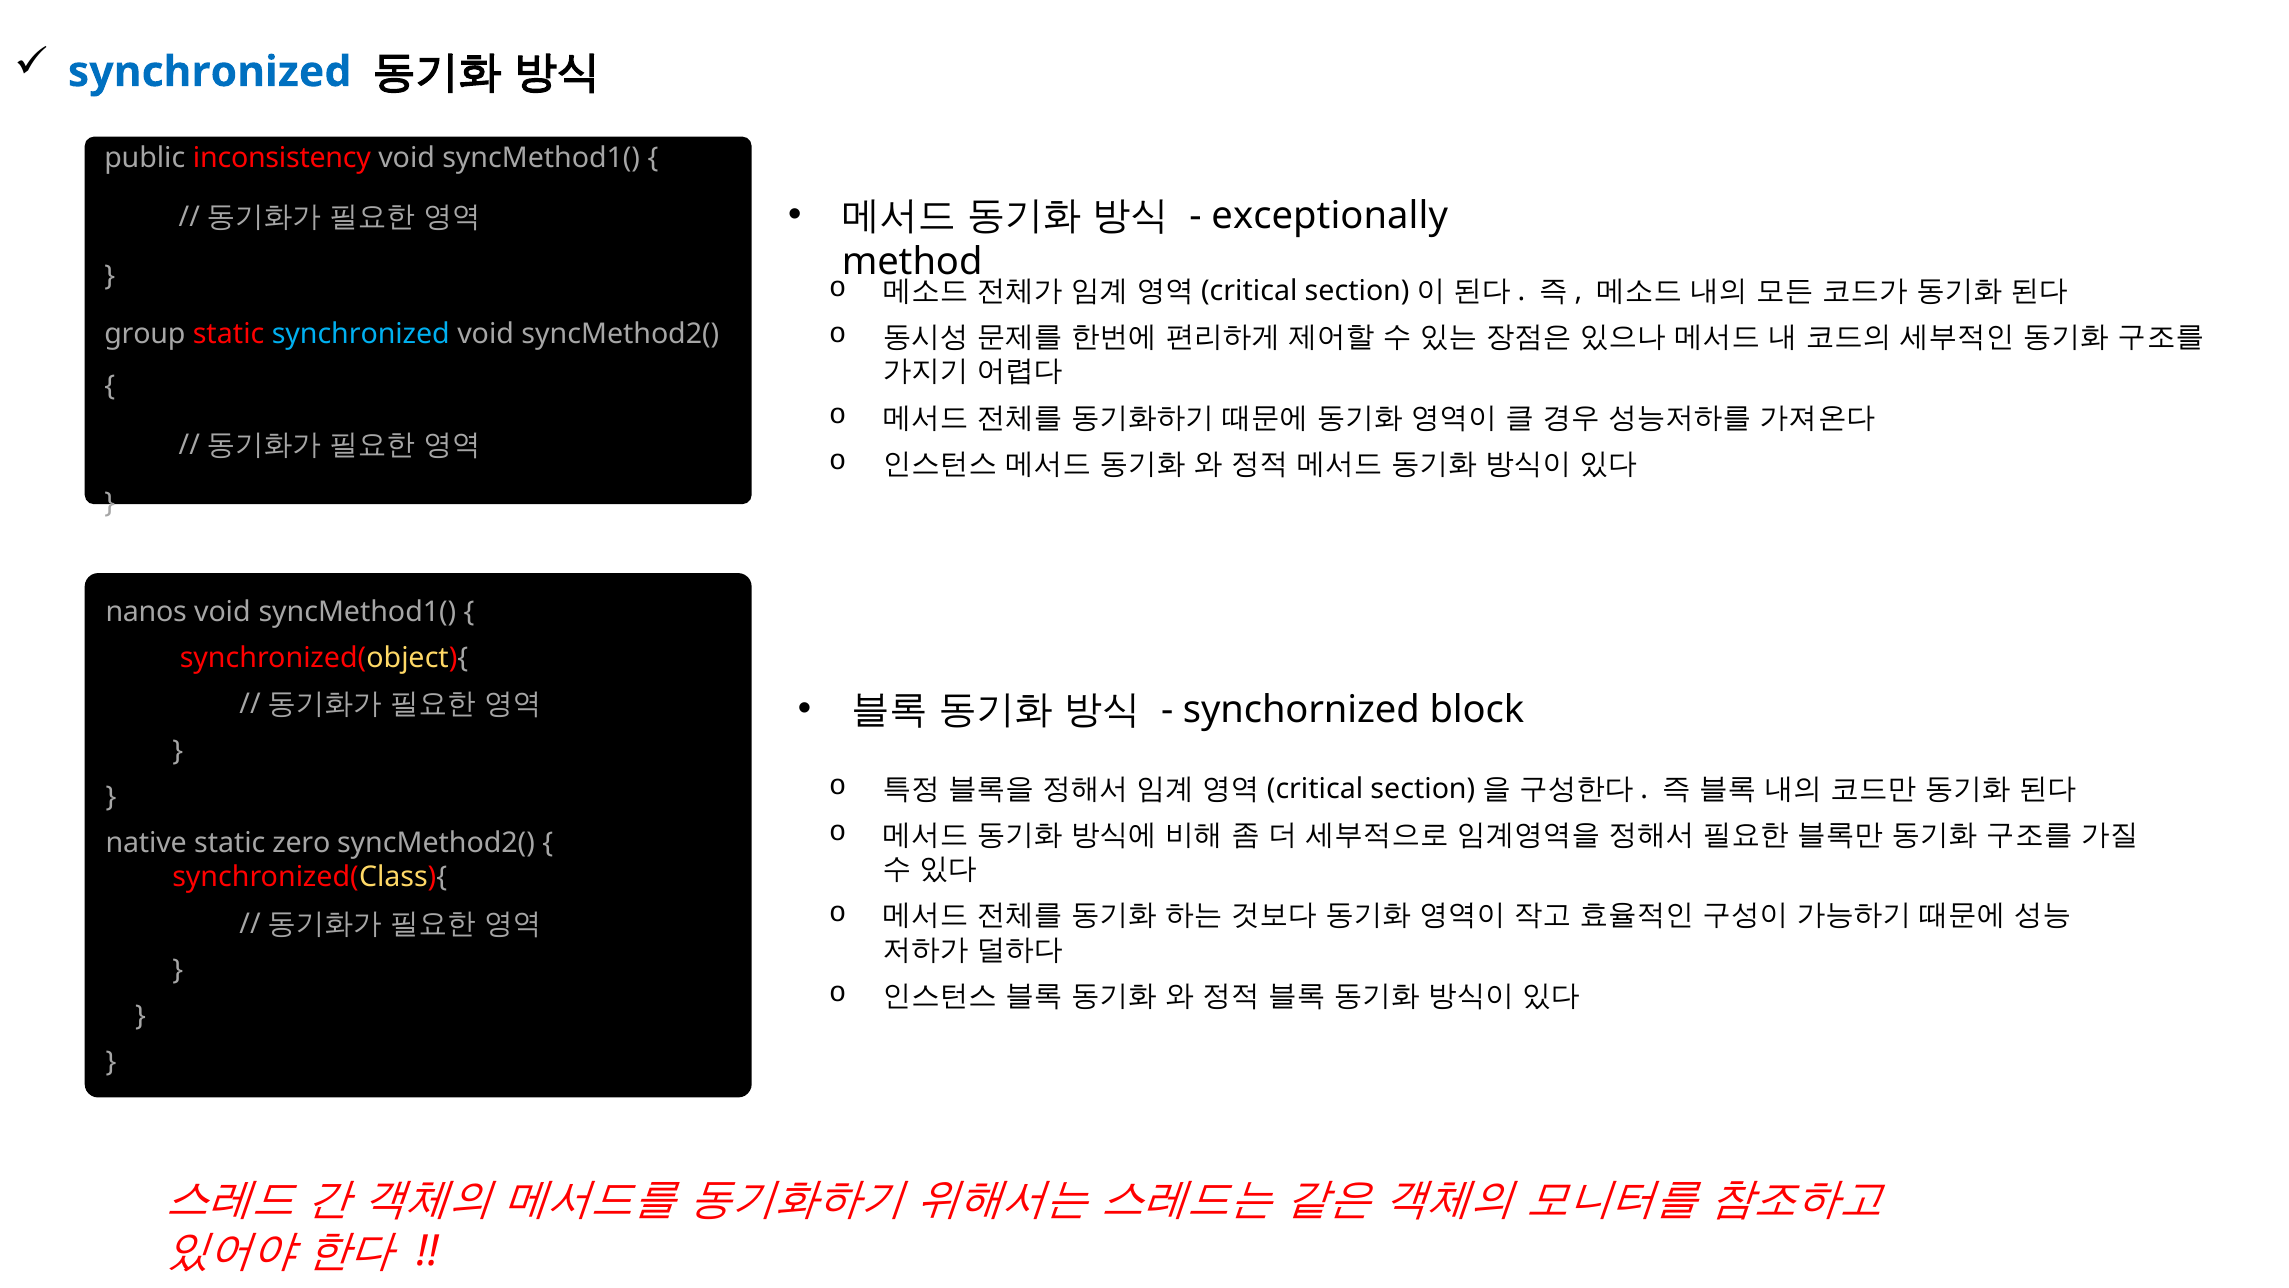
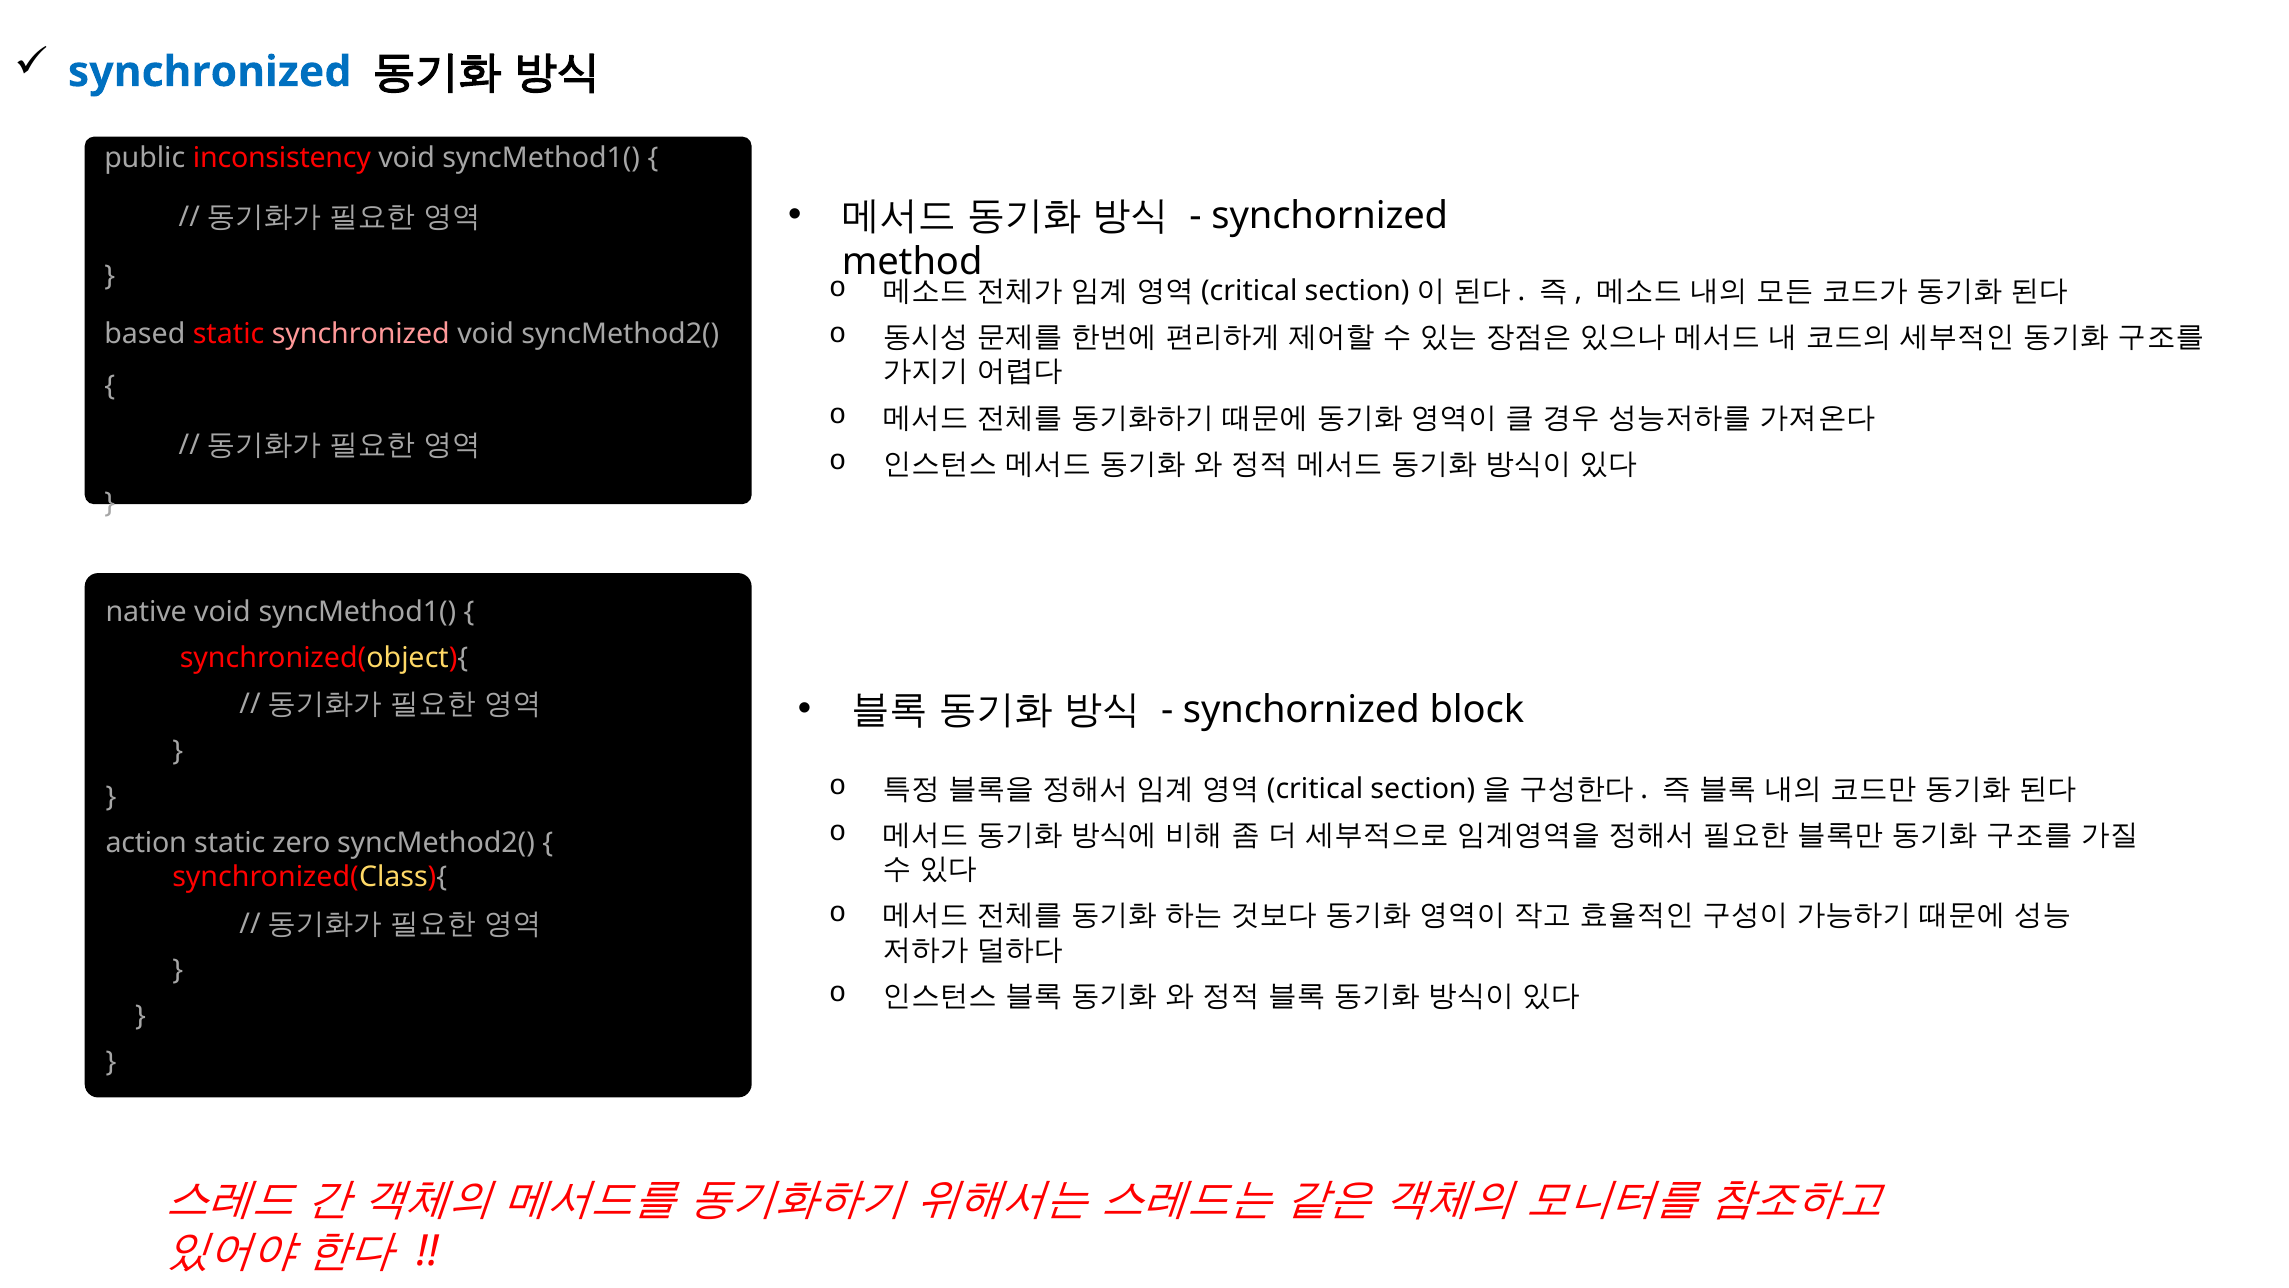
exceptionally at (1330, 216): exceptionally -> synchornized
group: group -> based
synchronized at (361, 334) colour: light blue -> pink
nanos: nanos -> native
native: native -> action
